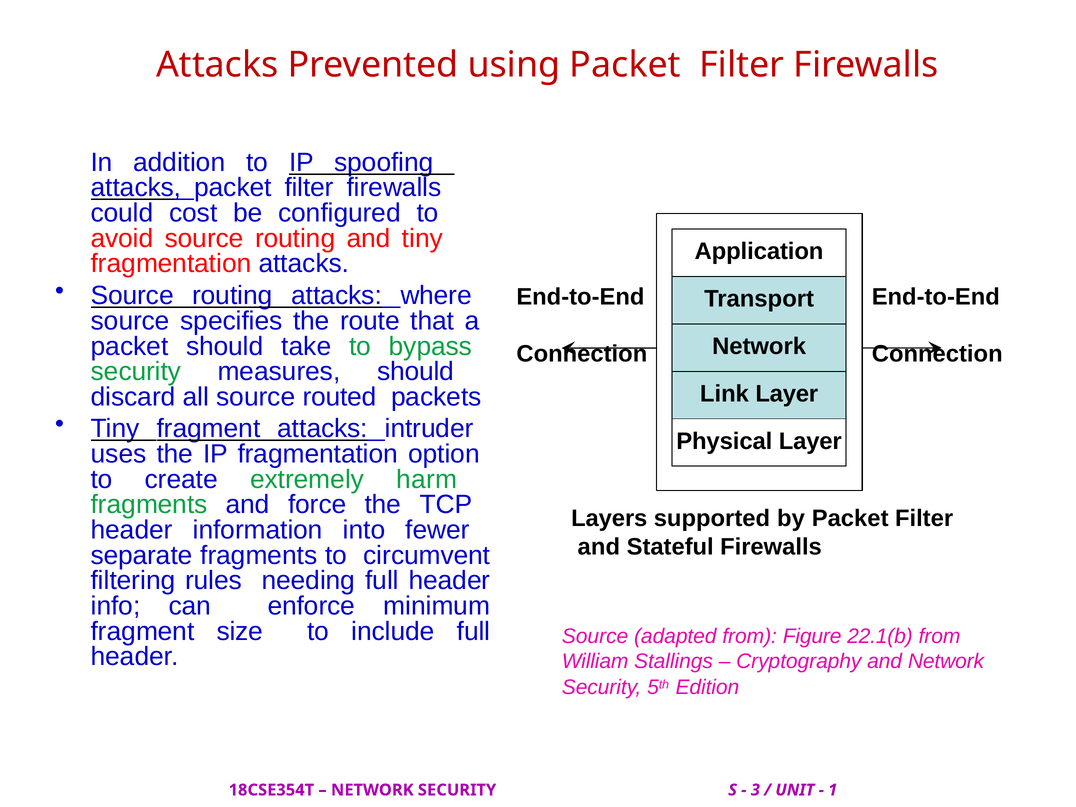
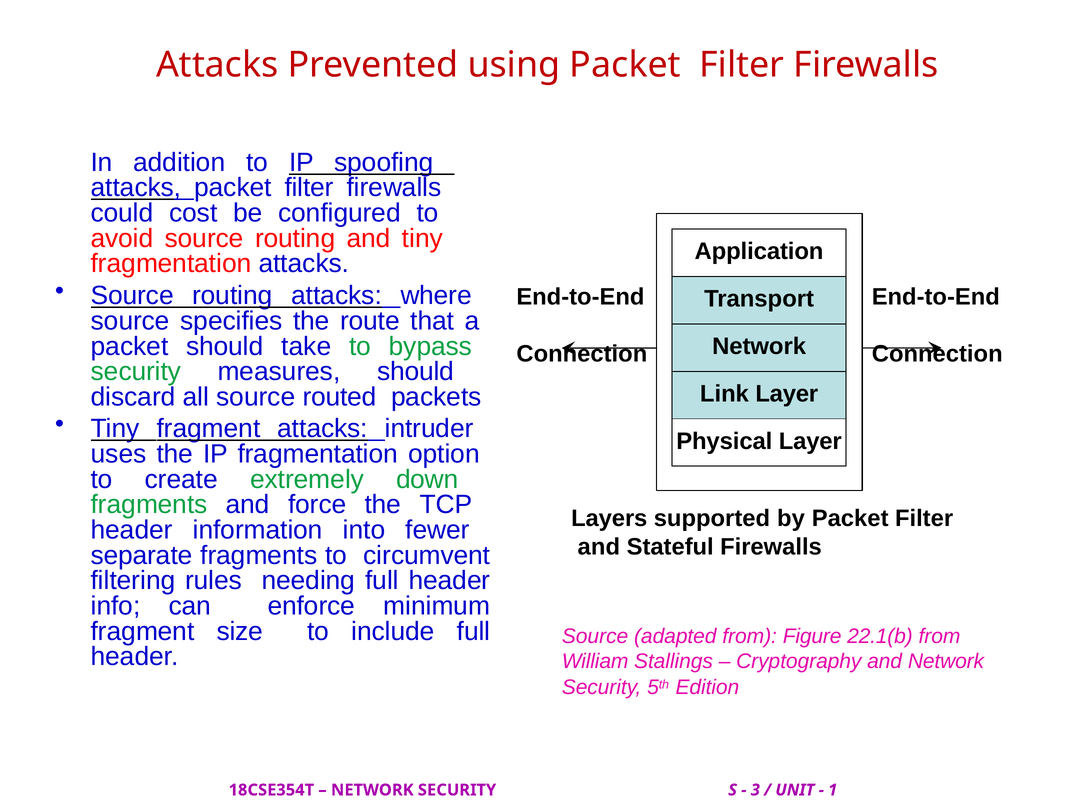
harm: harm -> down
